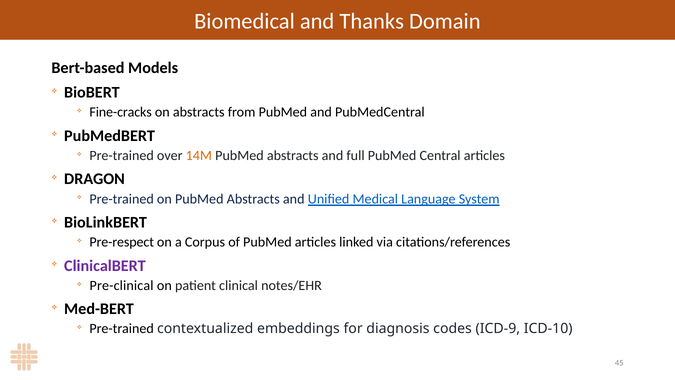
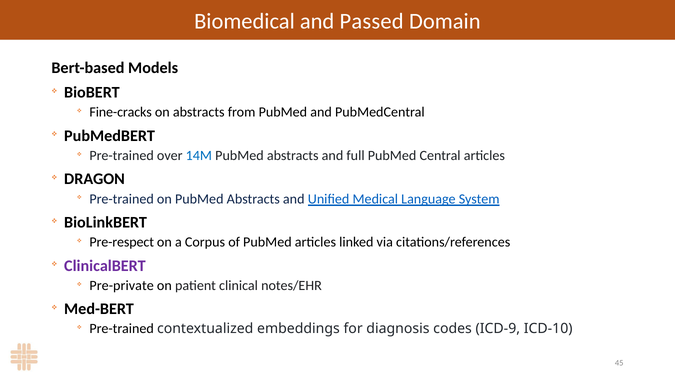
Thanks: Thanks -> Passed
14M colour: orange -> blue
Pre-clinical: Pre-clinical -> Pre-private
